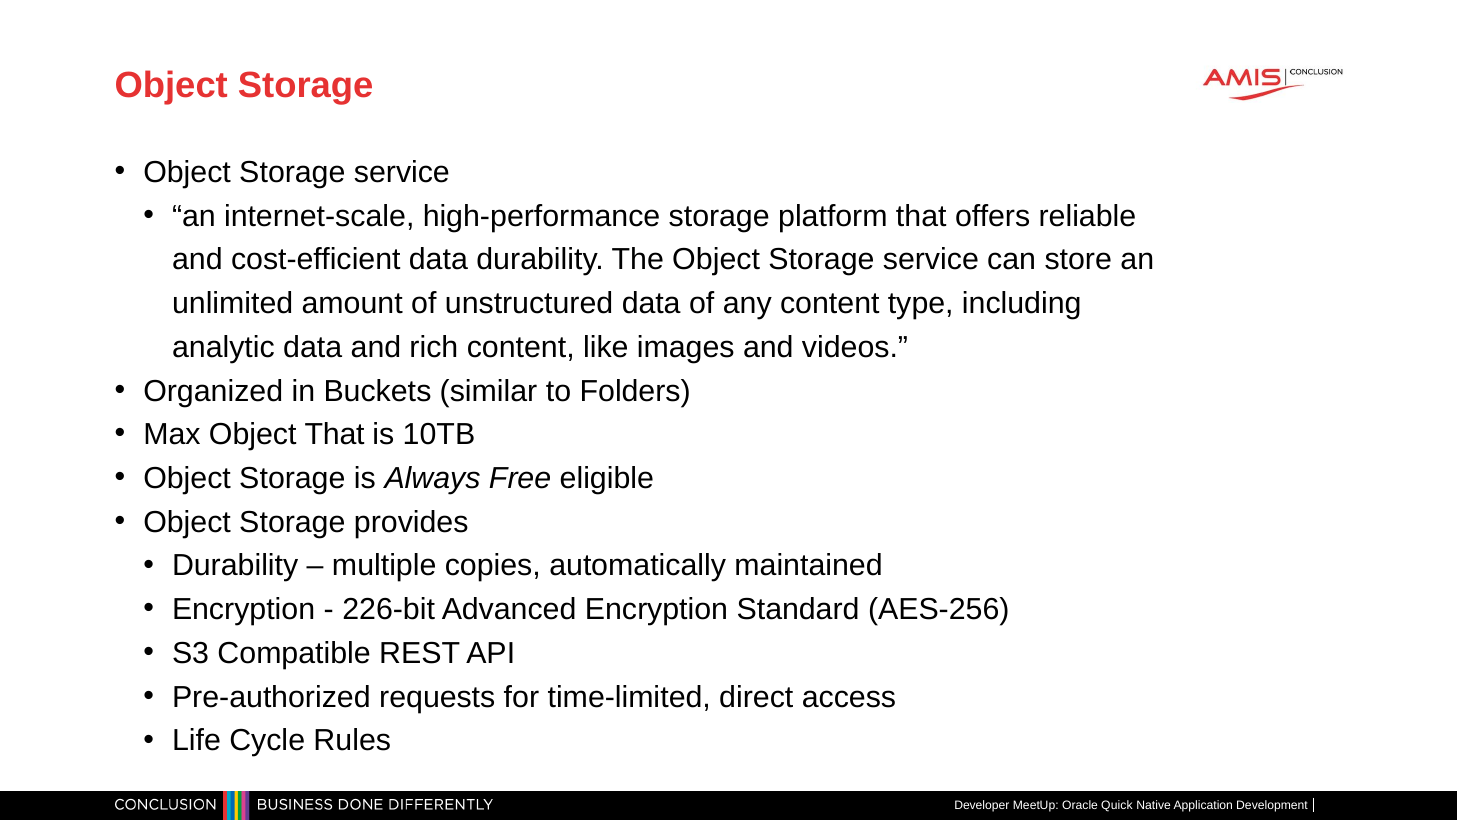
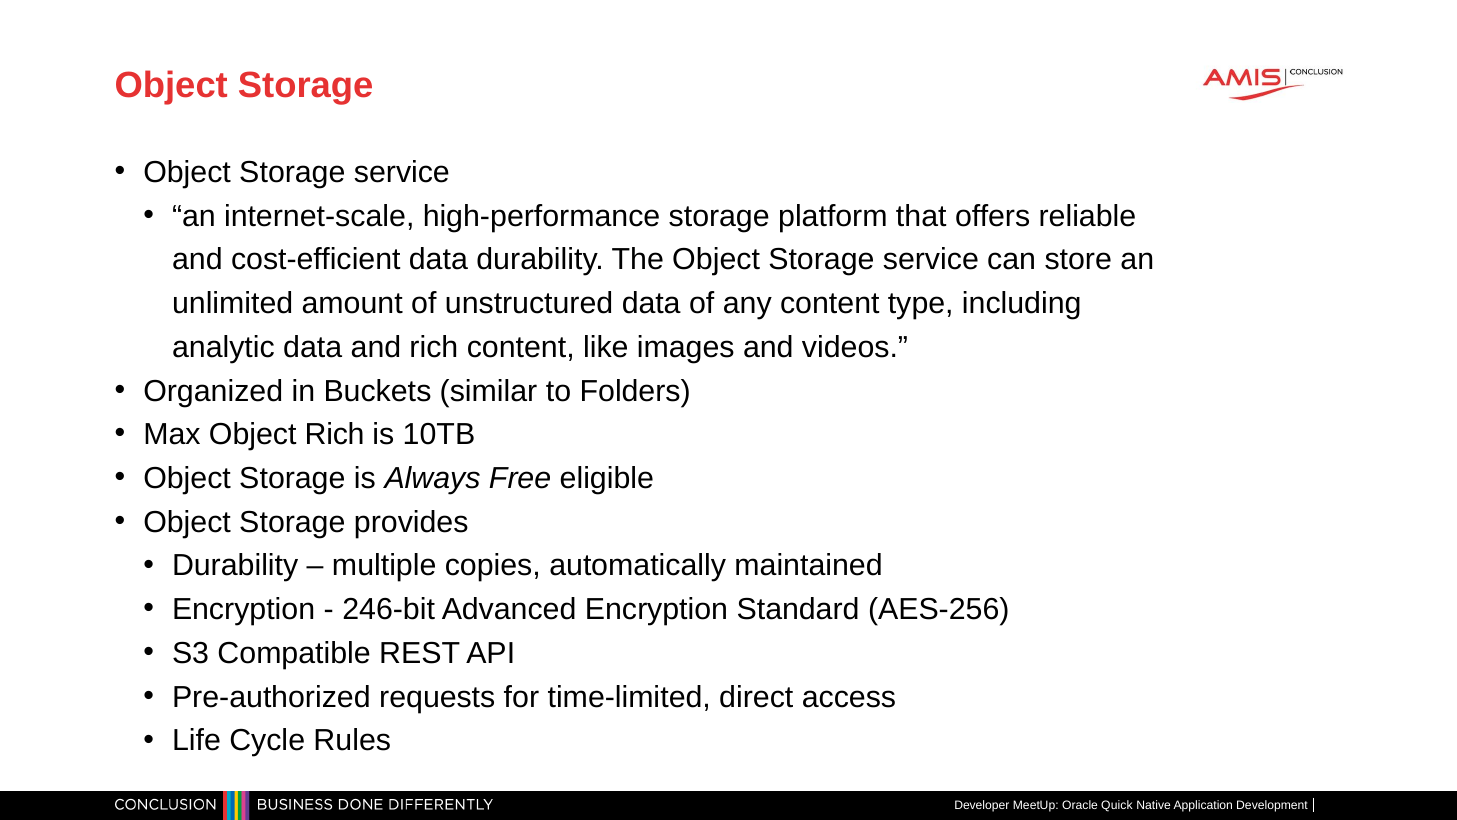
Object That: That -> Rich
226-bit: 226-bit -> 246-bit
